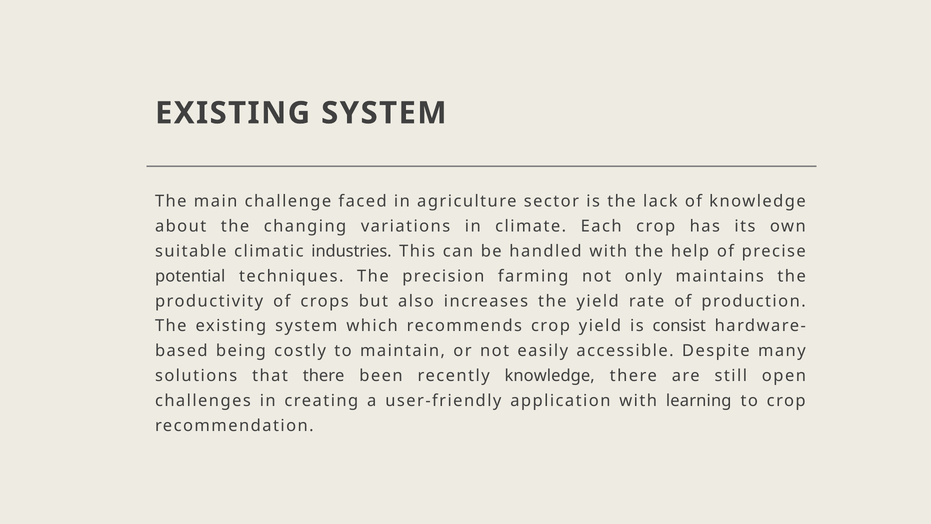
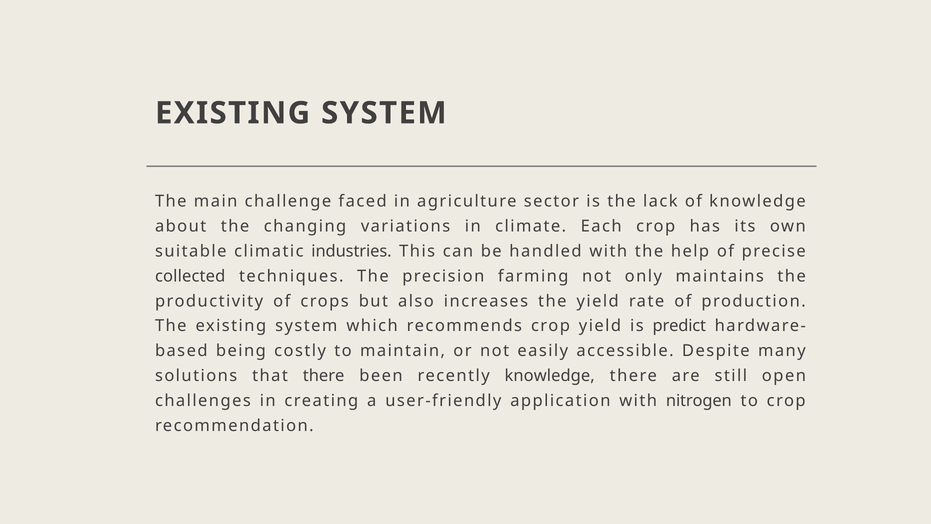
potential: potential -> collected
consist: consist -> predict
learning: learning -> nitrogen
